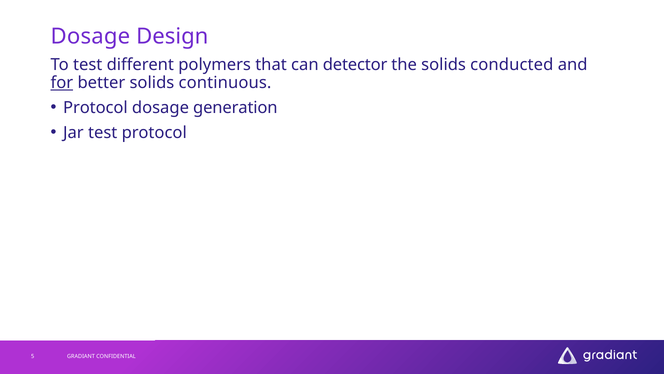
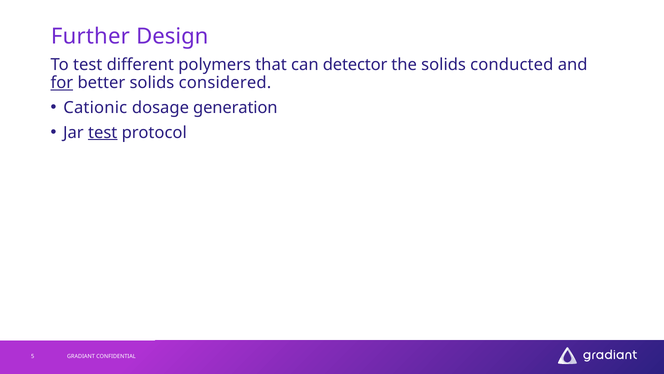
Dosage at (90, 36): Dosage -> Further
continuous: continuous -> considered
Protocol at (95, 108): Protocol -> Cationic
test at (103, 132) underline: none -> present
